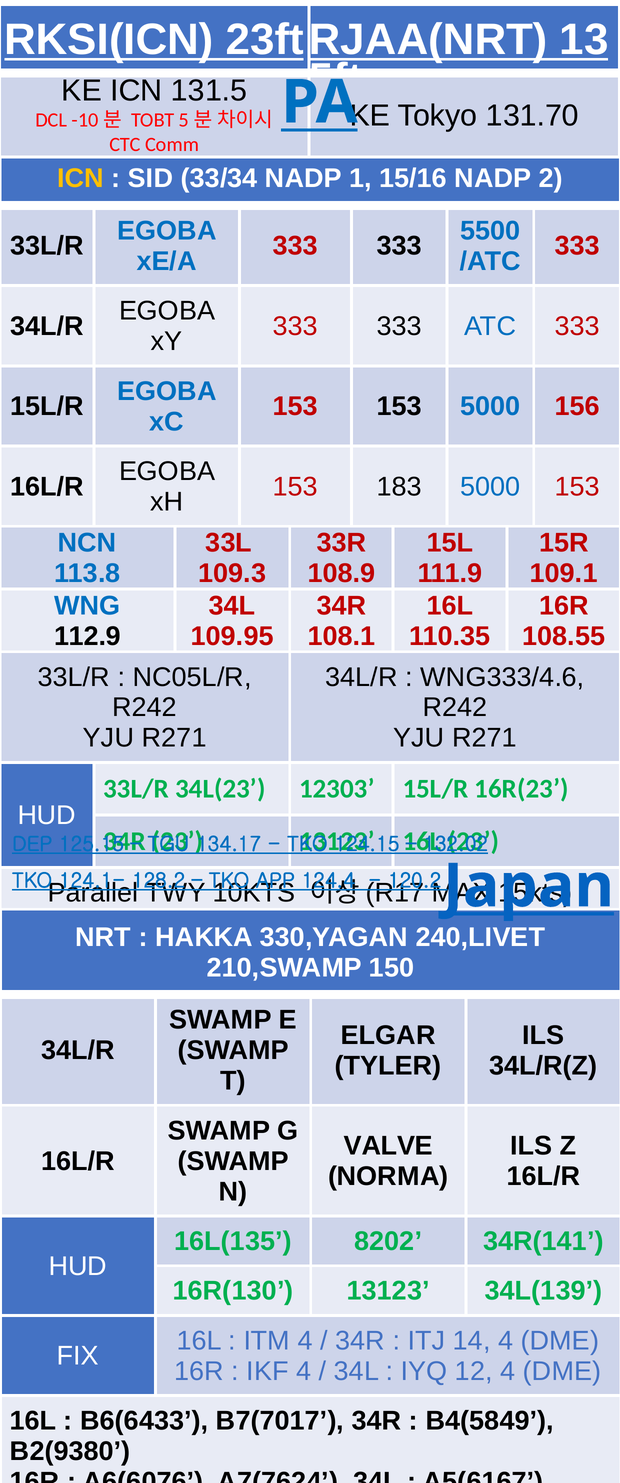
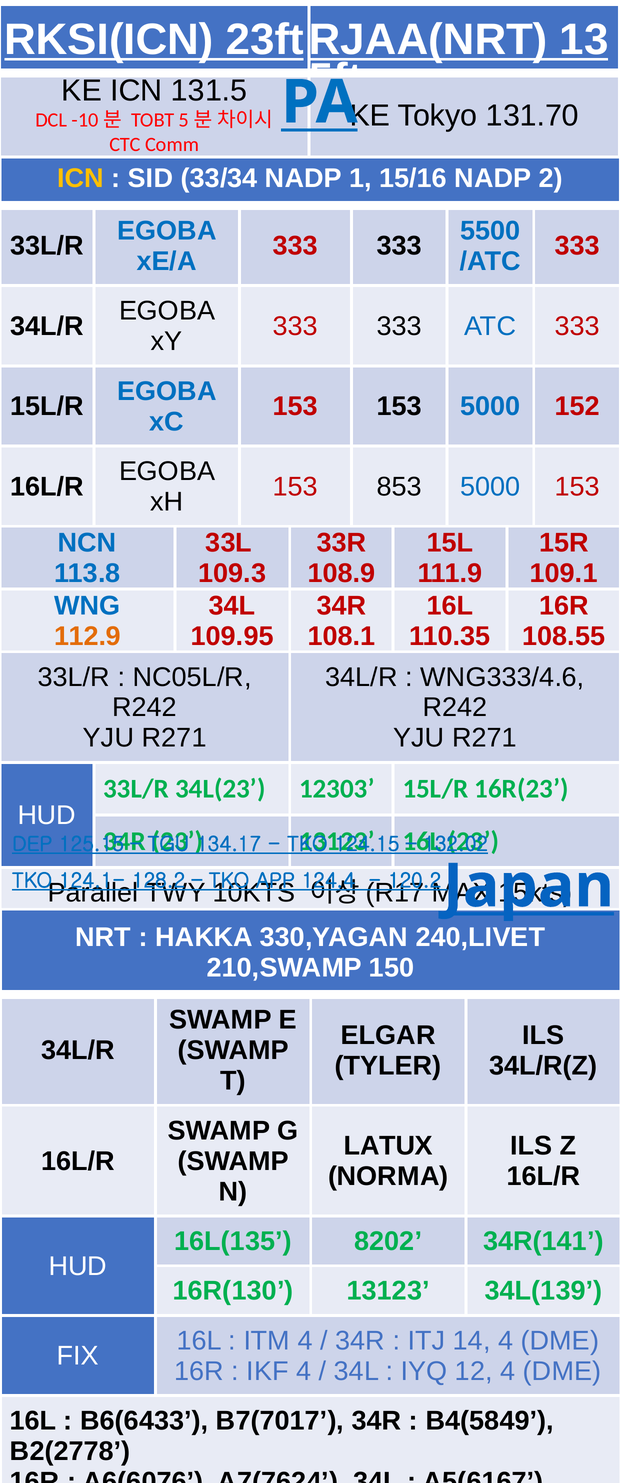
156: 156 -> 152
183: 183 -> 853
112.9 colour: black -> orange
VALVE: VALVE -> LATUX
B2(9380: B2(9380 -> B2(2778
